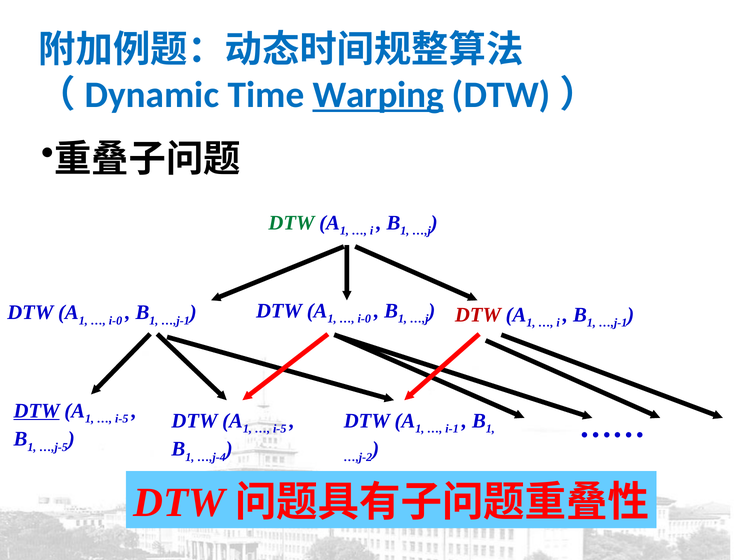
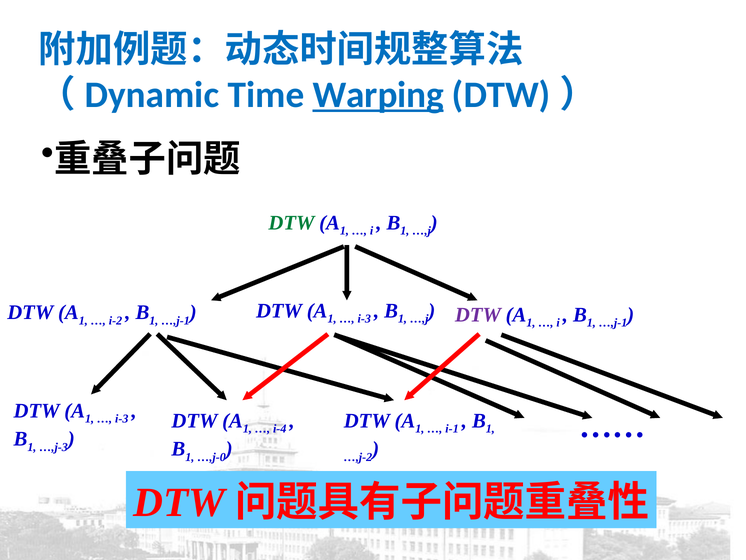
i-0 at (116, 320): i-0 -> i-2
i-0 at (364, 319): i-0 -> i-3
DTW at (478, 314) colour: red -> purple
DTW at (37, 410) underline: present -> none
i-5 at (122, 418): i-5 -> i-3
i-5 at (280, 428): i-5 -> i-4
…,j-5: …,j-5 -> …,j-3
…,j-4: …,j-4 -> …,j-0
